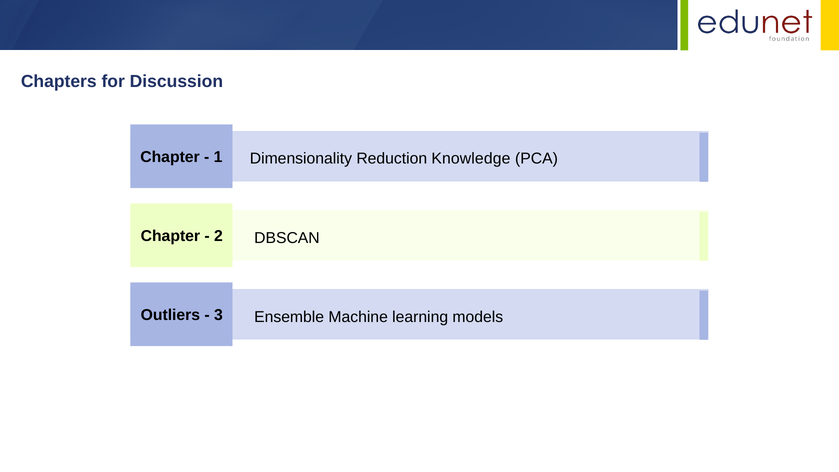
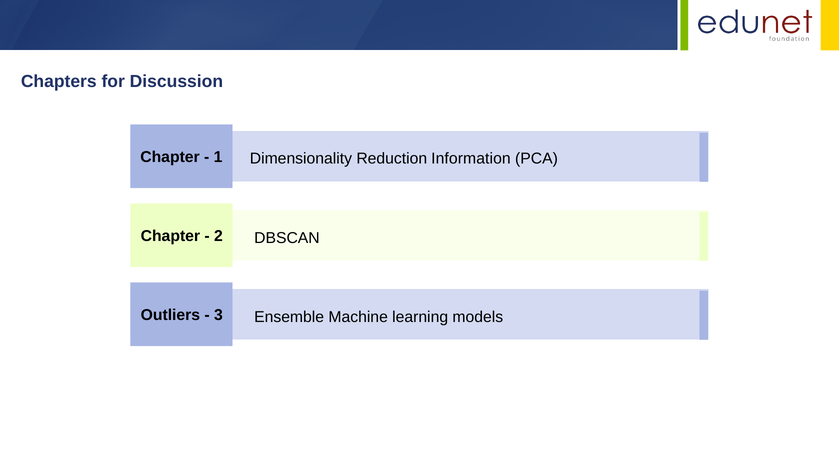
Knowledge: Knowledge -> Information
